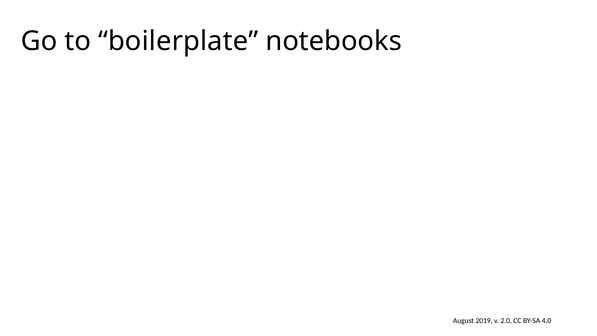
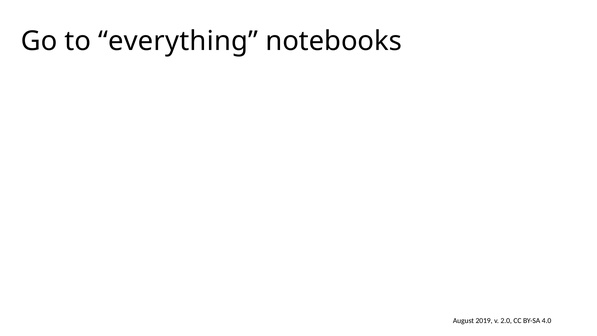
boilerplate: boilerplate -> everything
